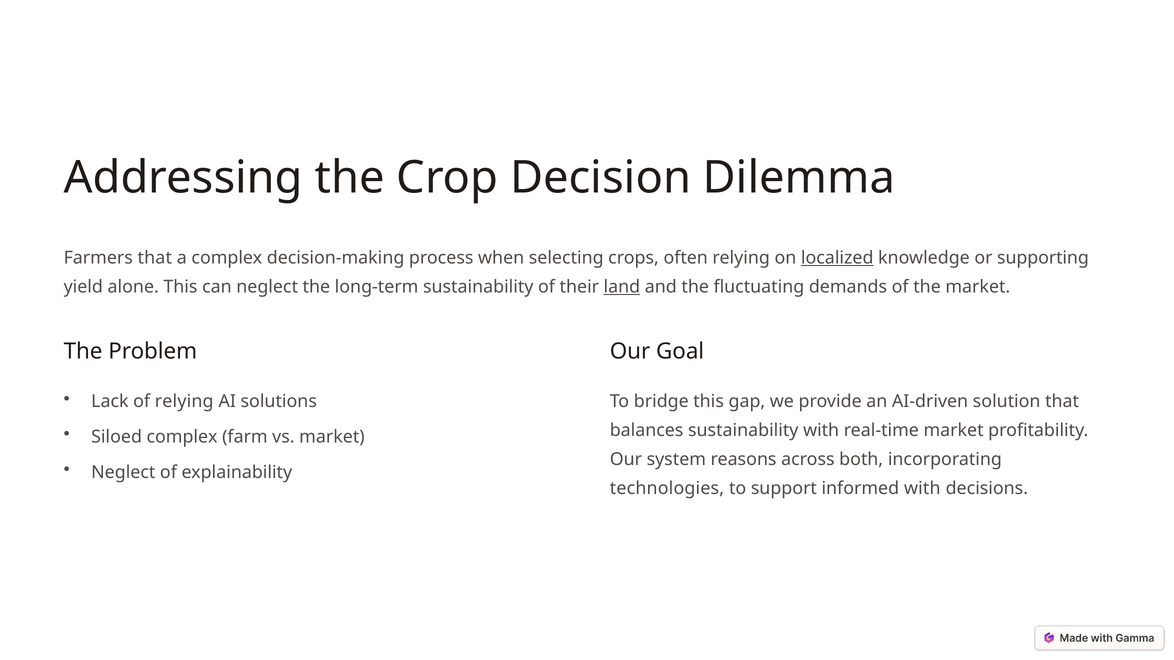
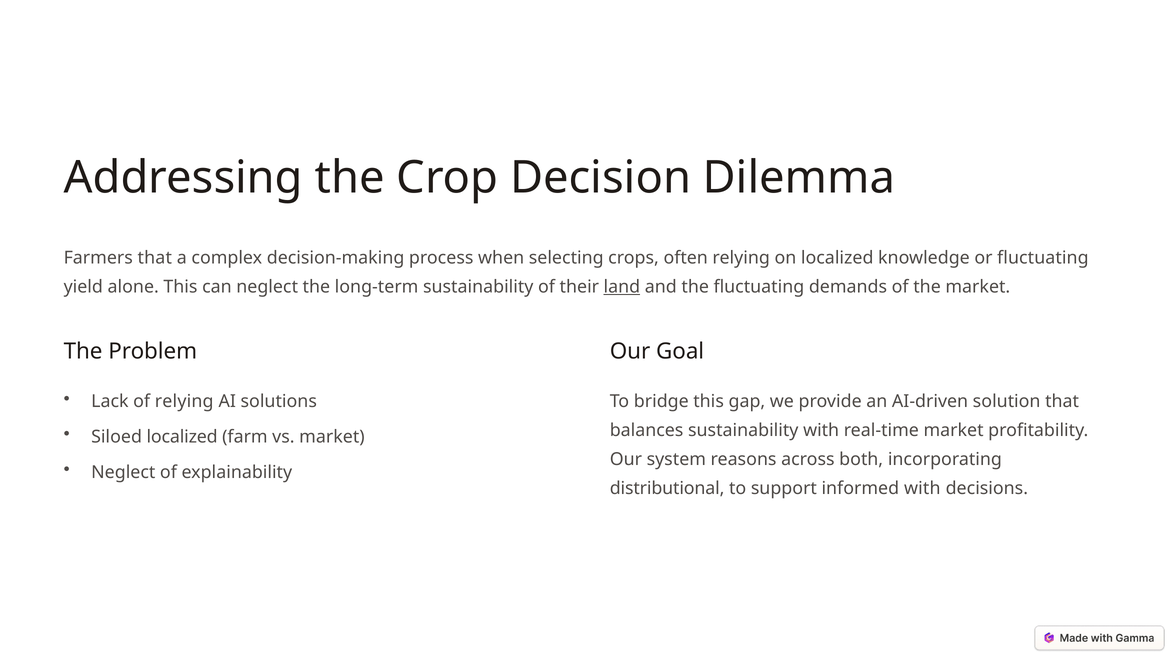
localized at (837, 258) underline: present -> none
or supporting: supporting -> fluctuating
Siloed complex: complex -> localized
technologies: technologies -> distributional
